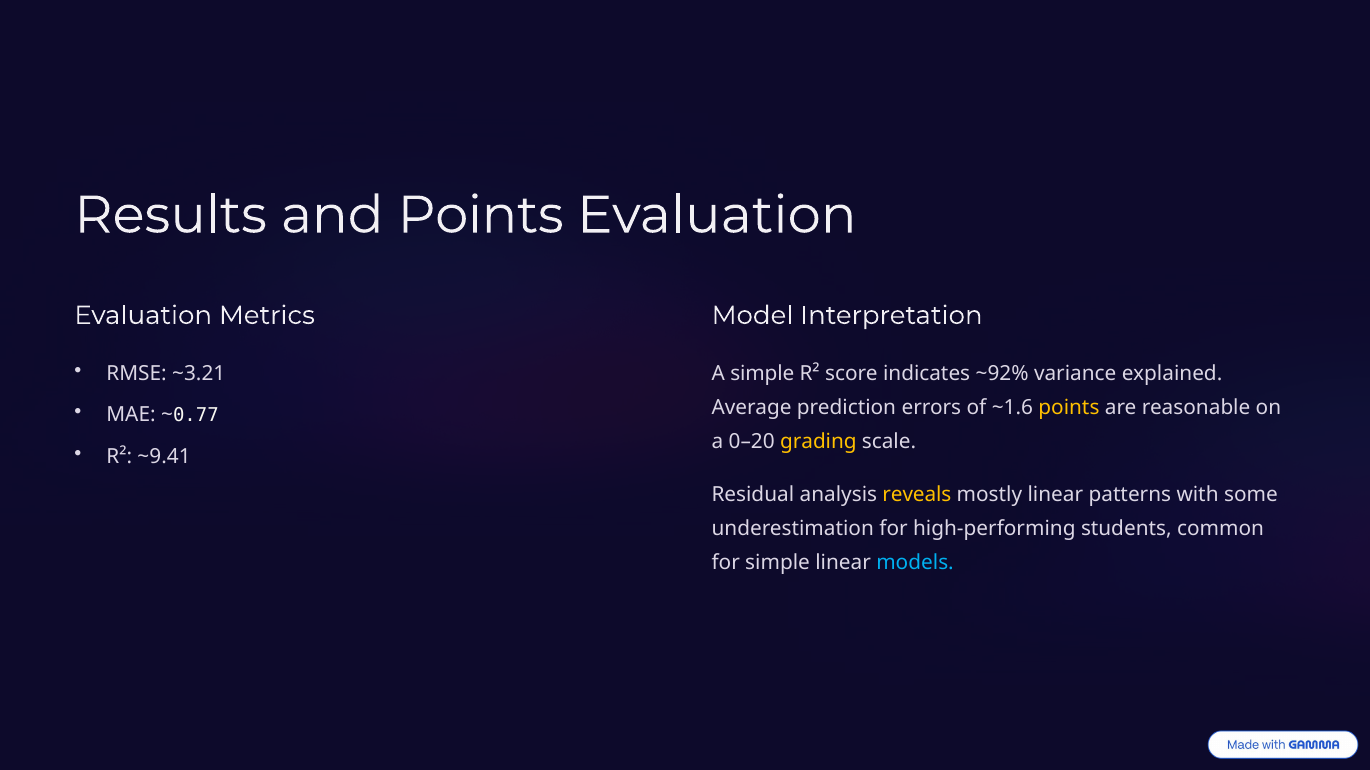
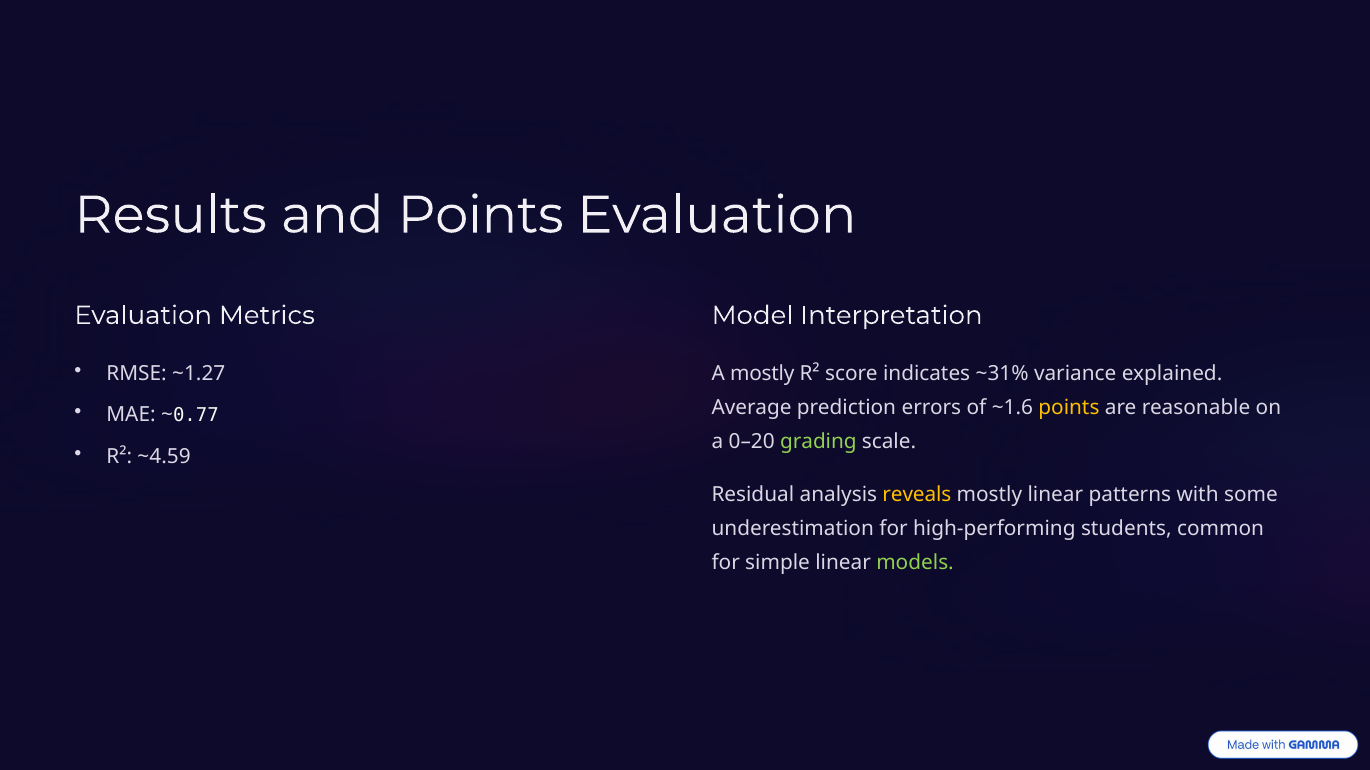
~3.21: ~3.21 -> ~1.27
A simple: simple -> mostly
~92%: ~92% -> ~31%
grading colour: yellow -> light green
~9.41: ~9.41 -> ~4.59
models colour: light blue -> light green
